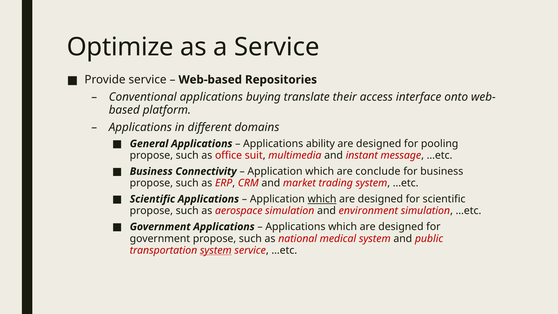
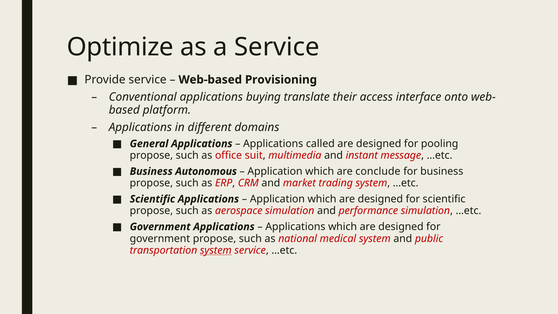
Repositories: Repositories -> Provisioning
ability: ability -> called
Connectivity: Connectivity -> Autonomous
which at (322, 199) underline: present -> none
environment: environment -> performance
